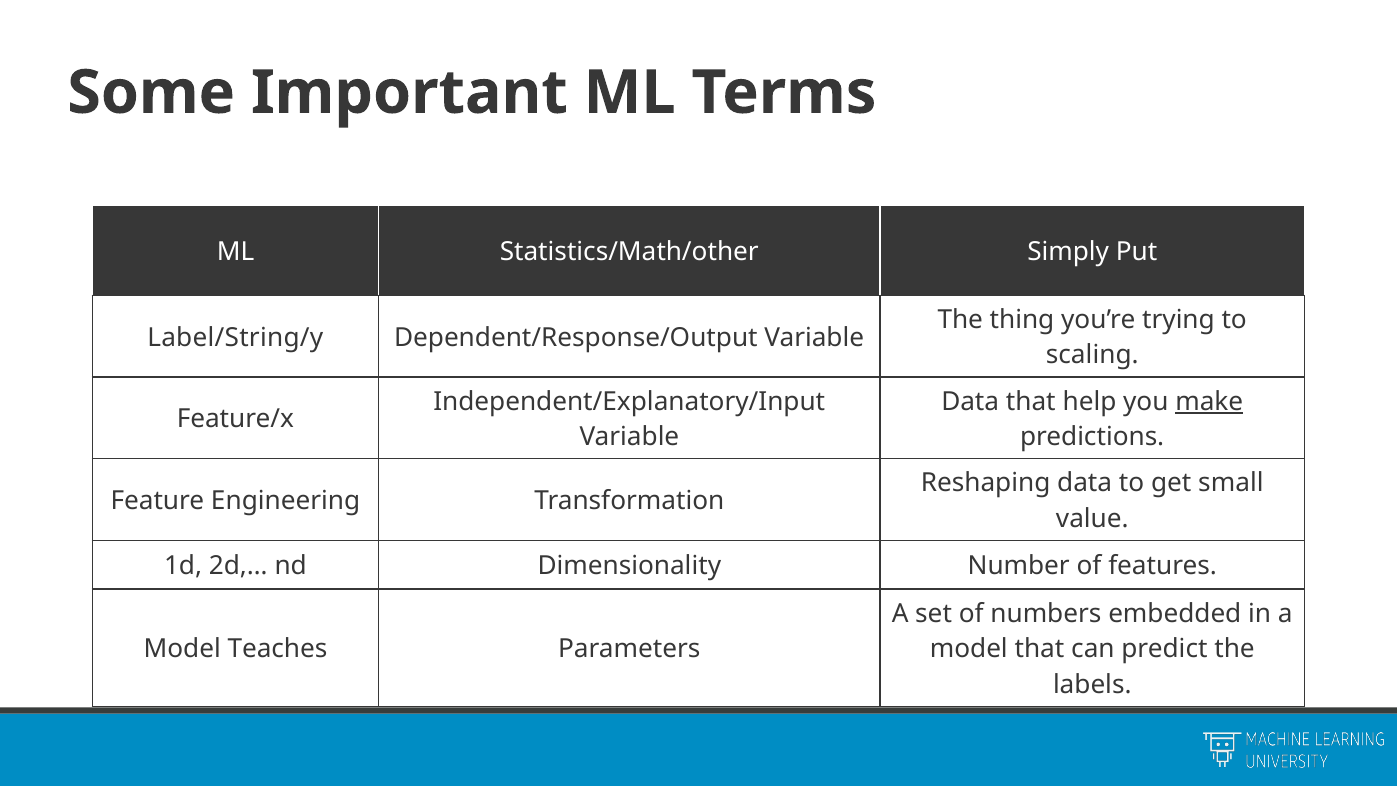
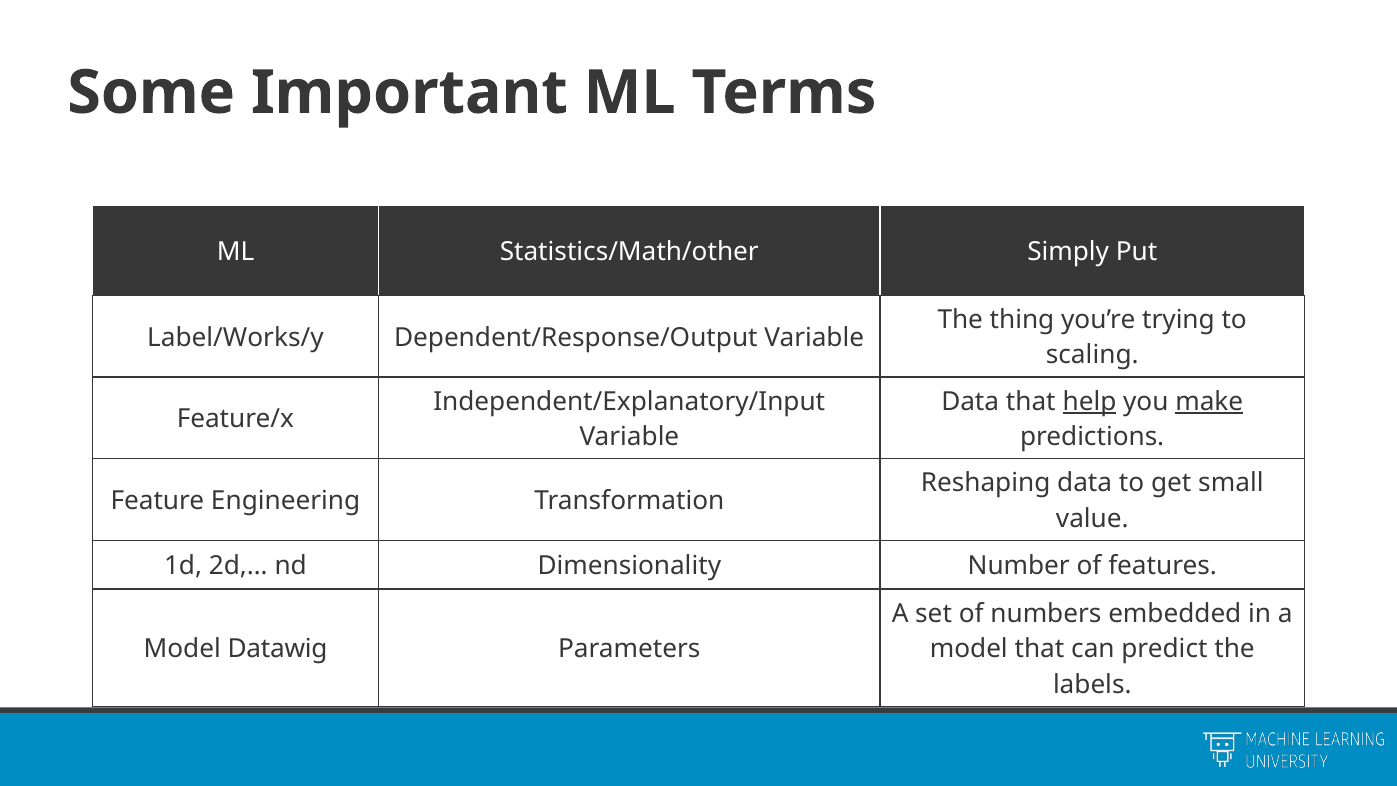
Label/String/y: Label/String/y -> Label/Works/y
help underline: none -> present
Teaches: Teaches -> Datawig
